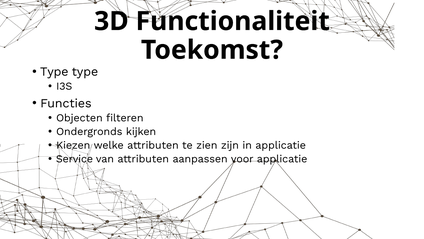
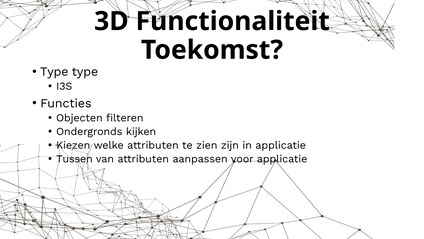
Service: Service -> Tussen
